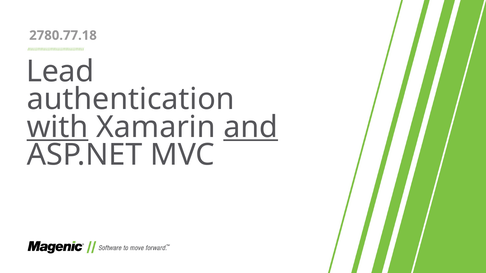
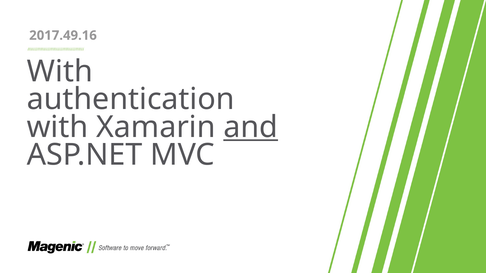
2780.77.18: 2780.77.18 -> 2017.49.16
Lead at (60, 72): Lead -> With
with at (58, 127) underline: present -> none
